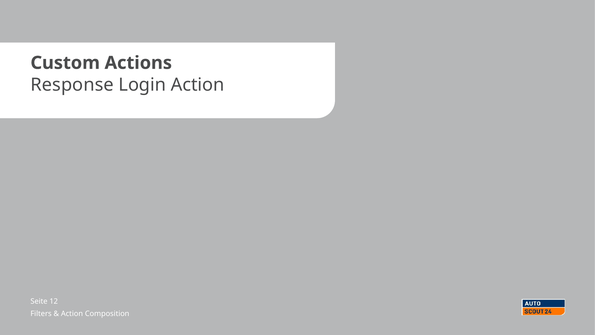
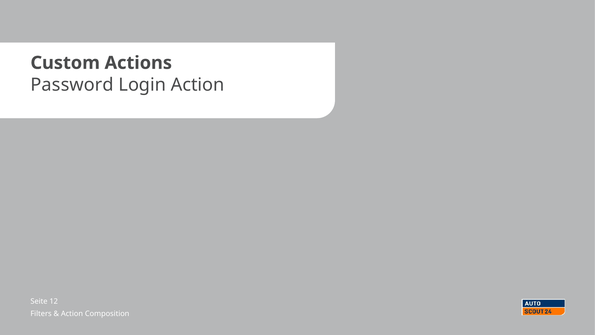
Response: Response -> Password
